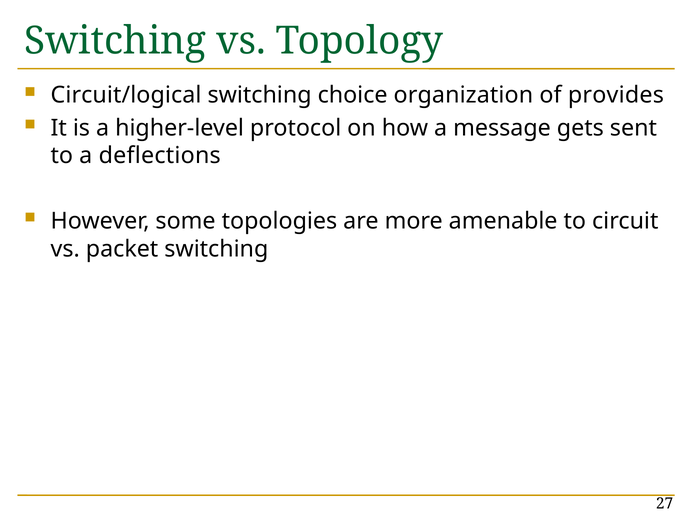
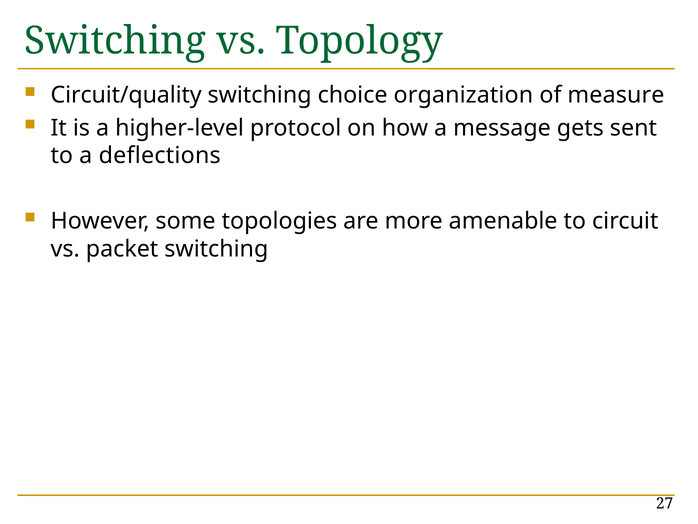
Circuit/logical: Circuit/logical -> Circuit/quality
provides: provides -> measure
